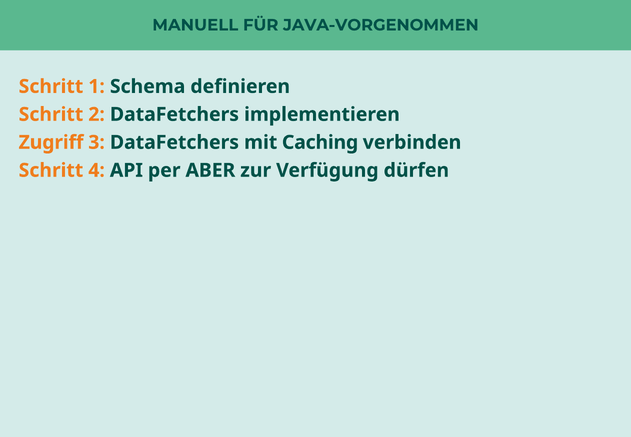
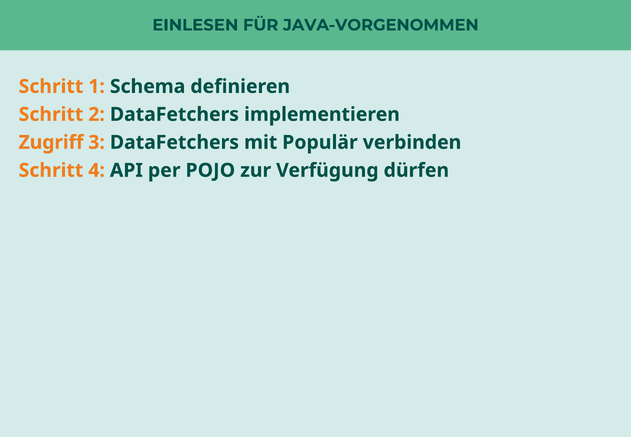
MANUELL: MANUELL -> EINLESEN
Caching: Caching -> Populär
ABER: ABER -> POJO
